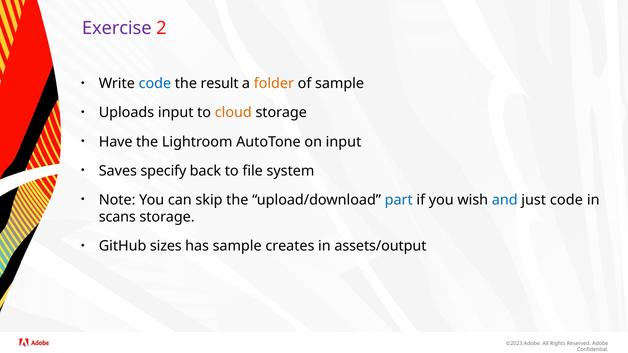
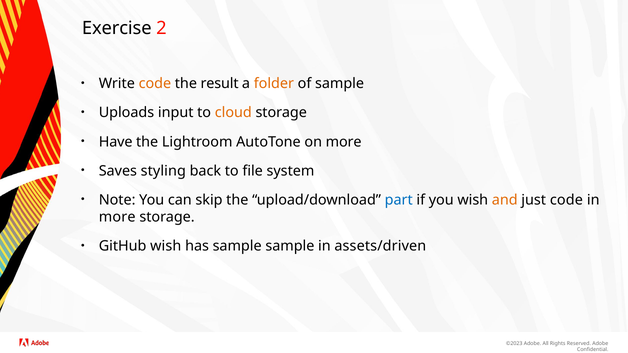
Exercise colour: purple -> black
code at (155, 84) colour: blue -> orange
on input: input -> more
specify: specify -> styling
and colour: blue -> orange
scans at (117, 217): scans -> more
GitHub sizes: sizes -> wish
sample creates: creates -> sample
assets/output: assets/output -> assets/driven
